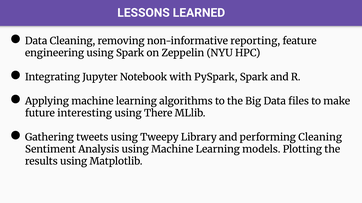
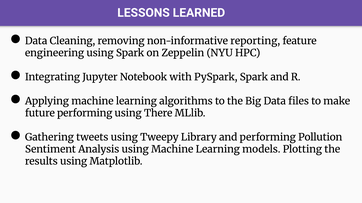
future interesting: interesting -> performing
performing Cleaning: Cleaning -> Pollution
